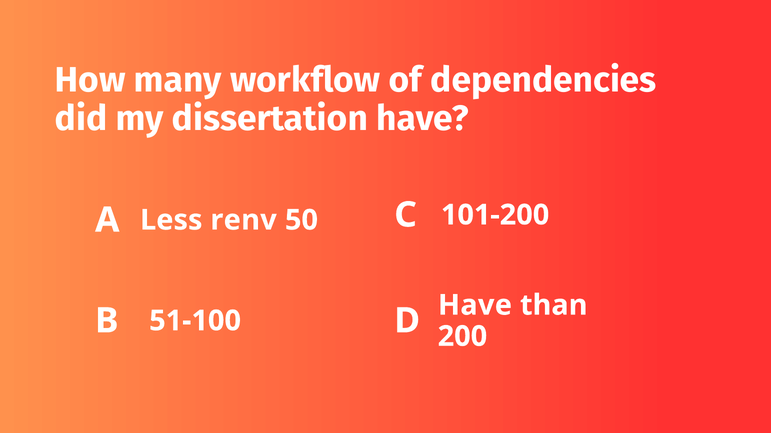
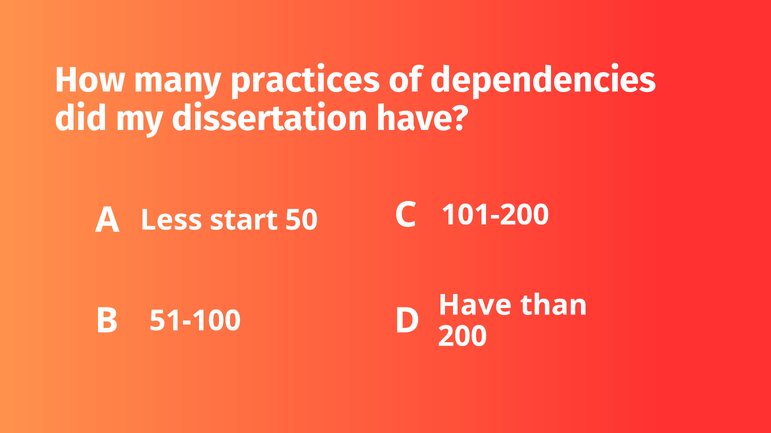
workflow: workflow -> practices
renv: renv -> start
